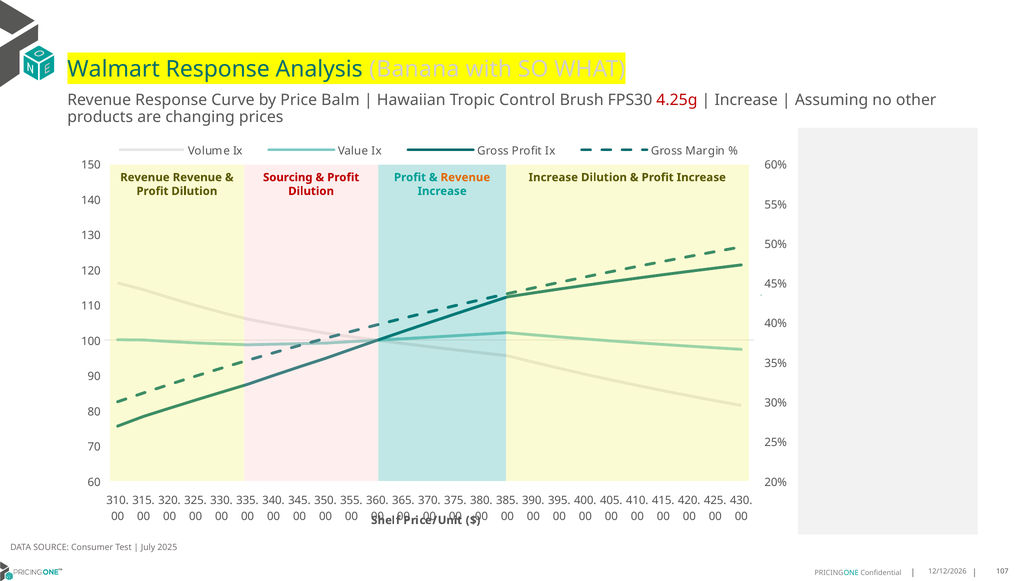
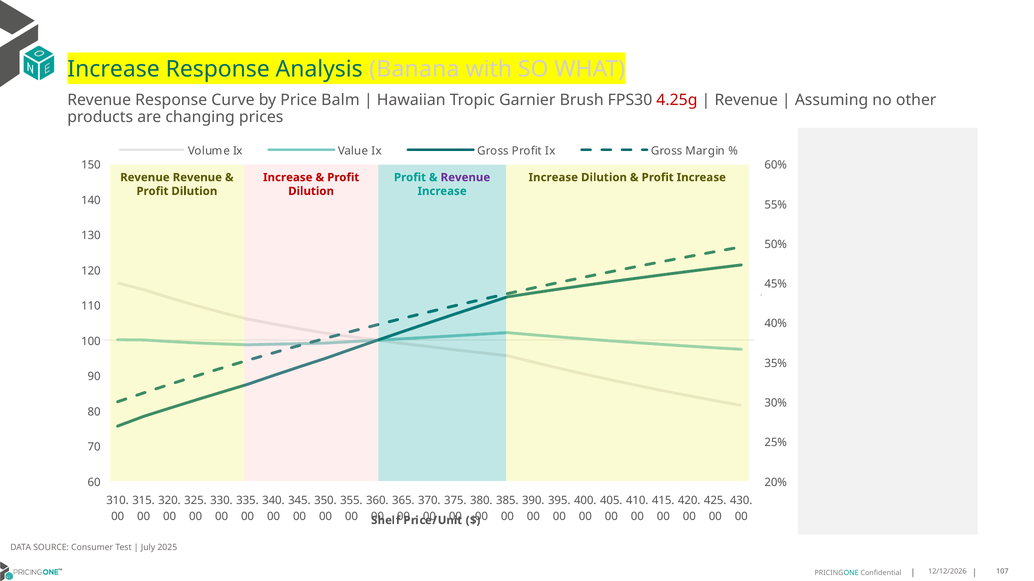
Walmart at (114, 69): Walmart -> Increase
Control: Control -> Garnier
Increase at (746, 100): Increase -> Revenue
Sourcing at (288, 178): Sourcing -> Increase
Revenue at (465, 178) colour: orange -> purple
